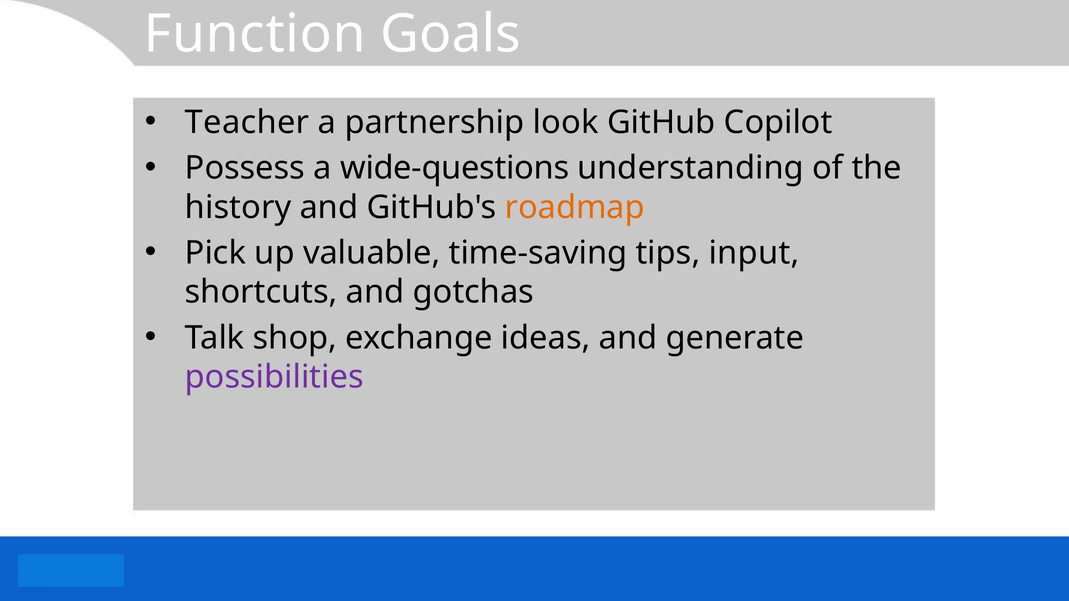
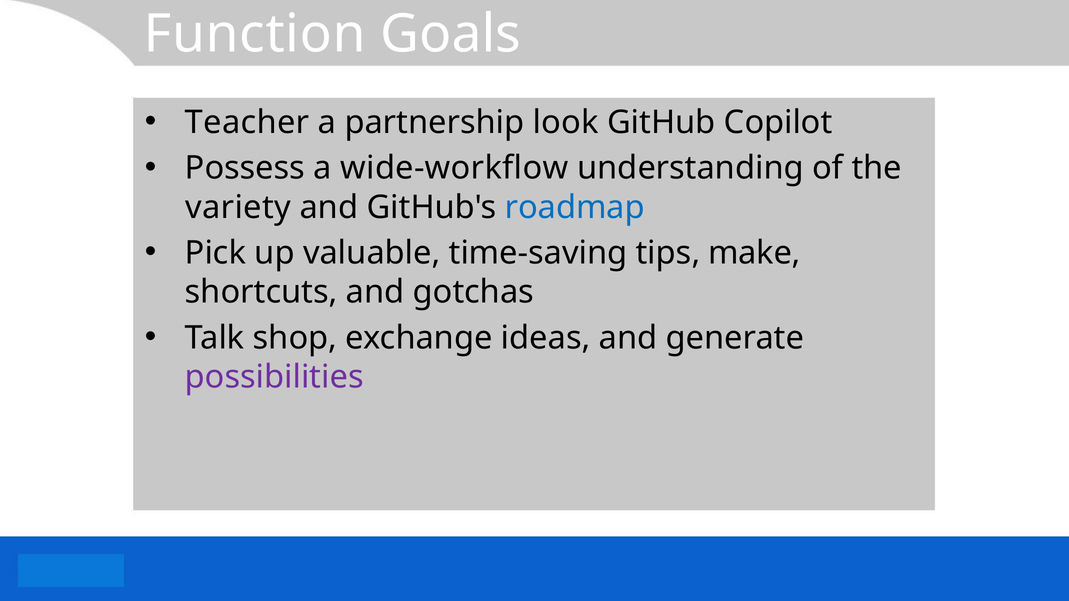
wide-questions: wide-questions -> wide-workflow
history: history -> variety
roadmap colour: orange -> blue
input: input -> make
